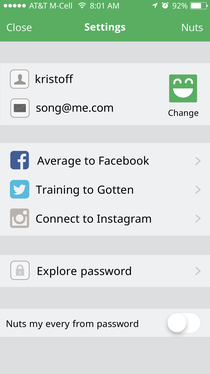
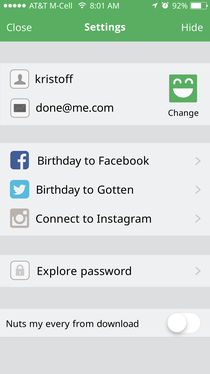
Close Nuts: Nuts -> Hide
song@me.com: song@me.com -> done@me.com
Average at (59, 161): Average -> Birthday
Training at (58, 190): Training -> Birthday
from password: password -> download
